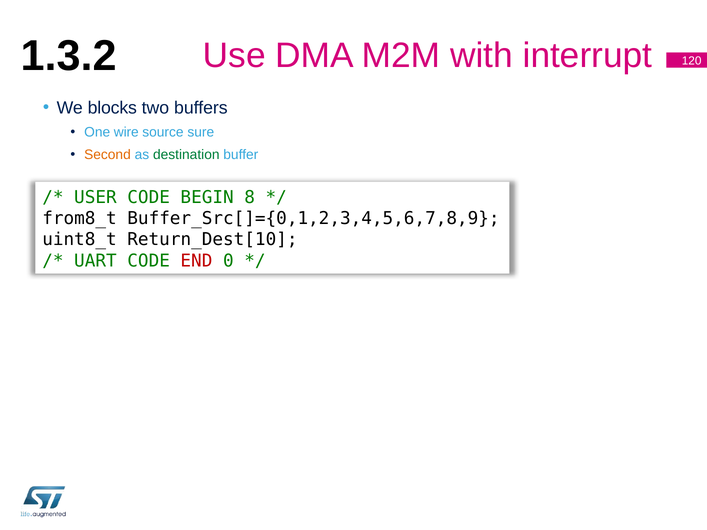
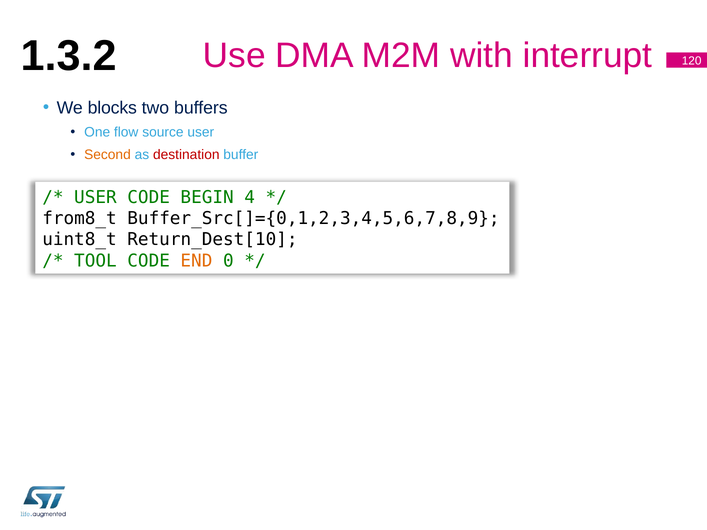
wire: wire -> flow
source sure: sure -> user
destination colour: green -> red
8: 8 -> 4
UART: UART -> TOOL
END colour: red -> orange
